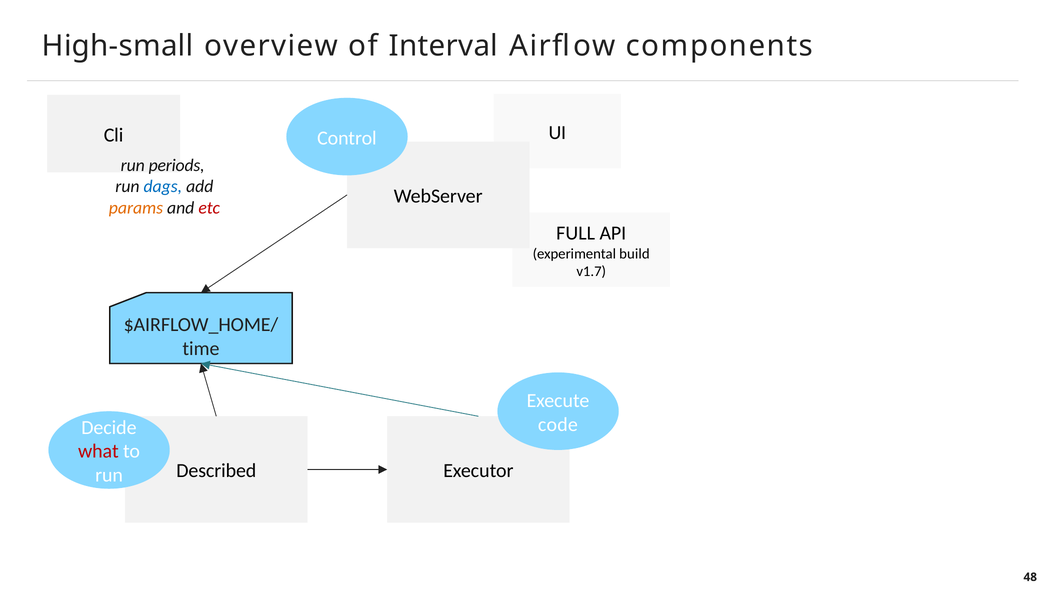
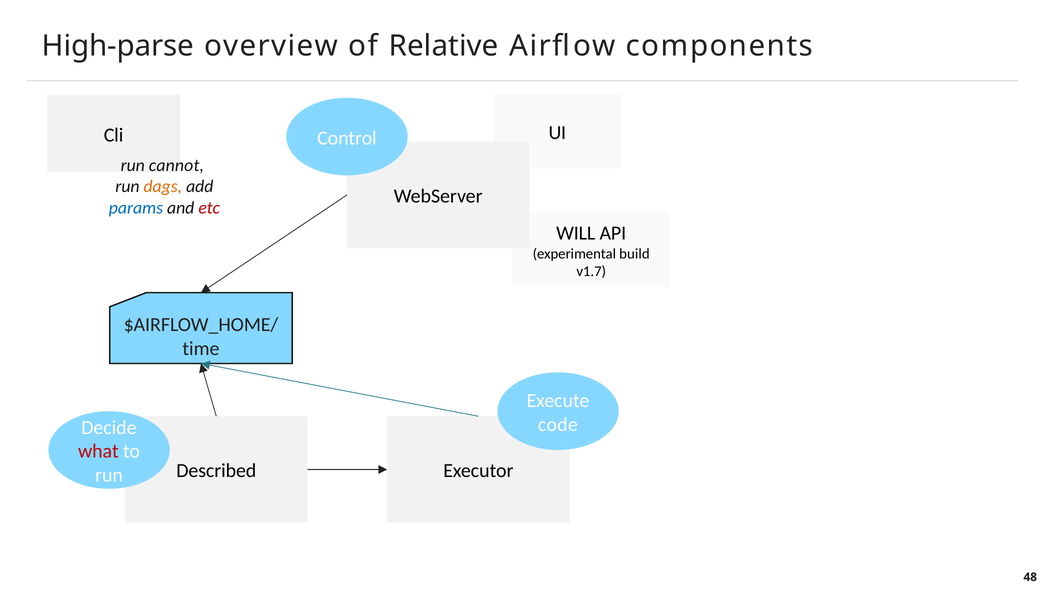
High-small: High-small -> High-parse
Interval: Interval -> Relative
periods: periods -> cannot
dags colour: blue -> orange
params colour: orange -> blue
FULL: FULL -> WILL
